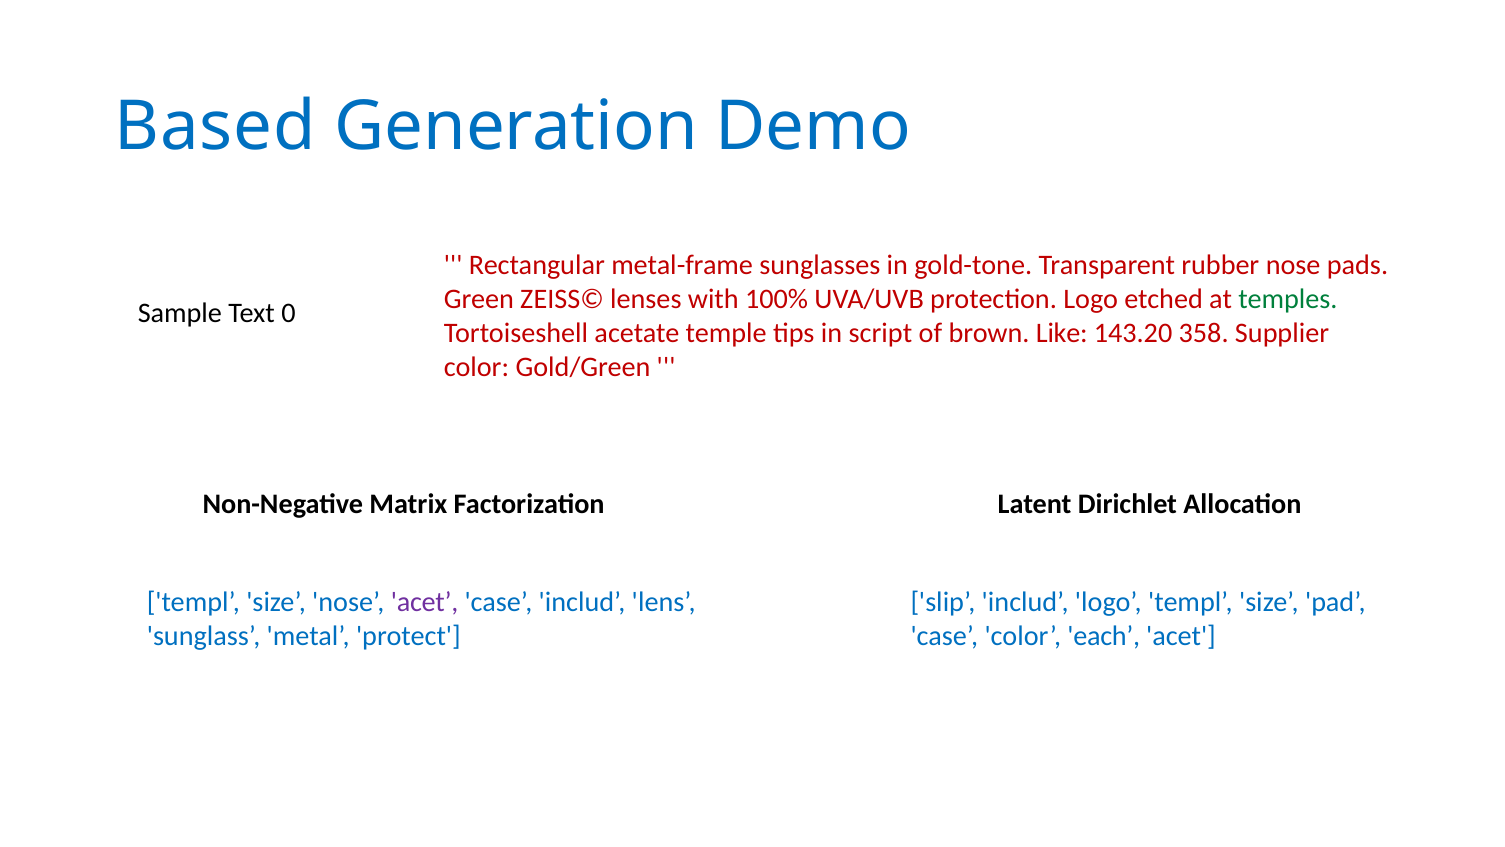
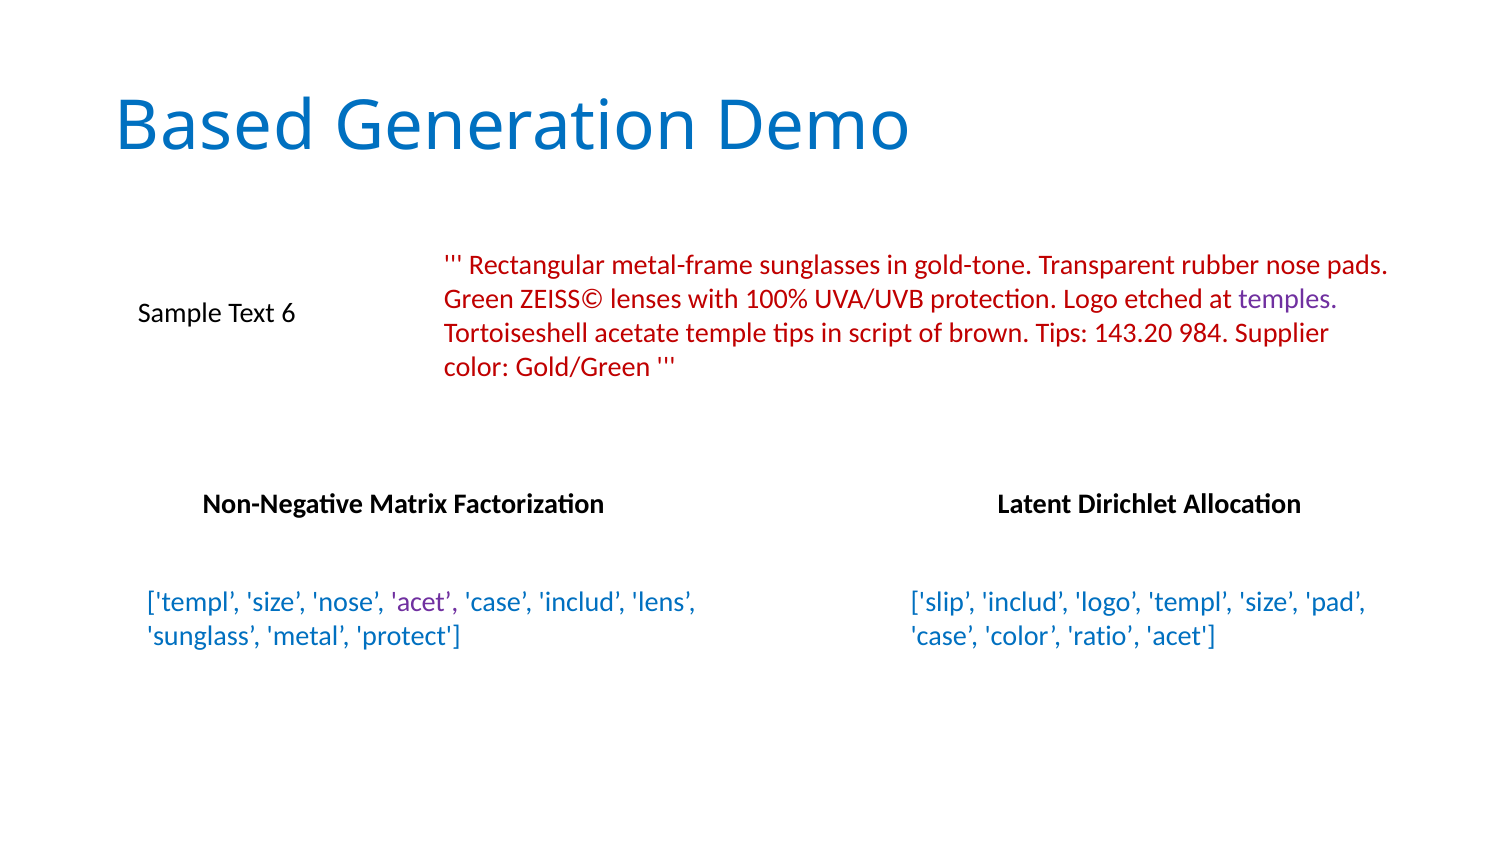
temples colour: green -> purple
0: 0 -> 6
brown Like: Like -> Tips
358: 358 -> 984
each: each -> ratio
